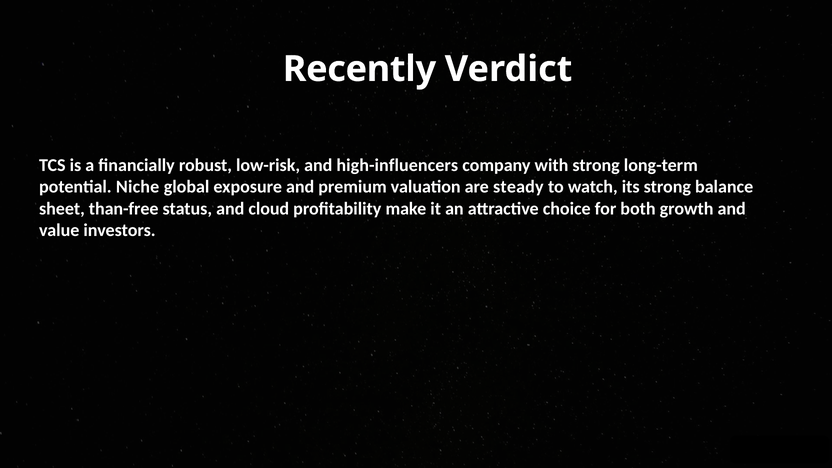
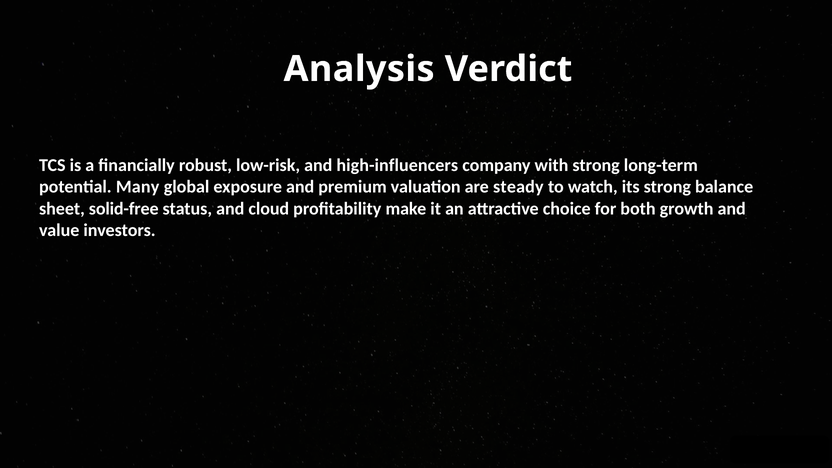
Recently: Recently -> Analysis
Niche: Niche -> Many
than-free: than-free -> solid-free
